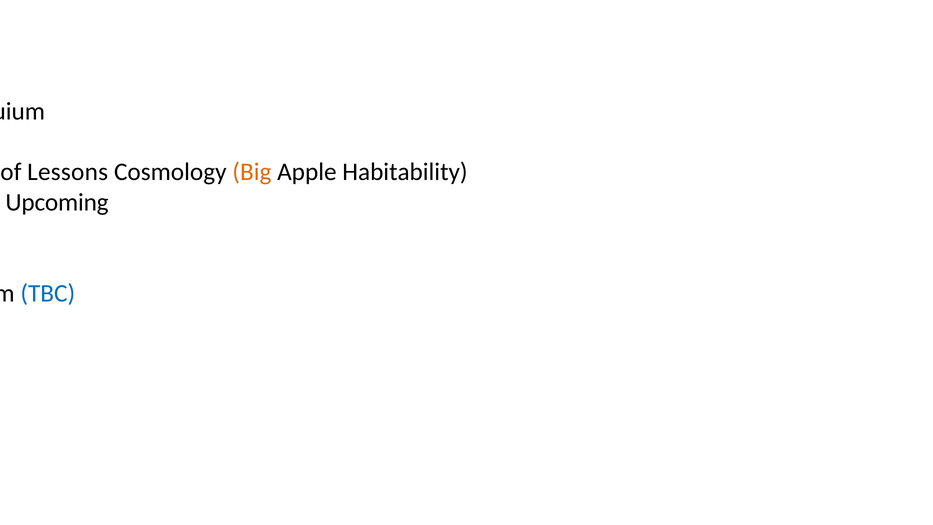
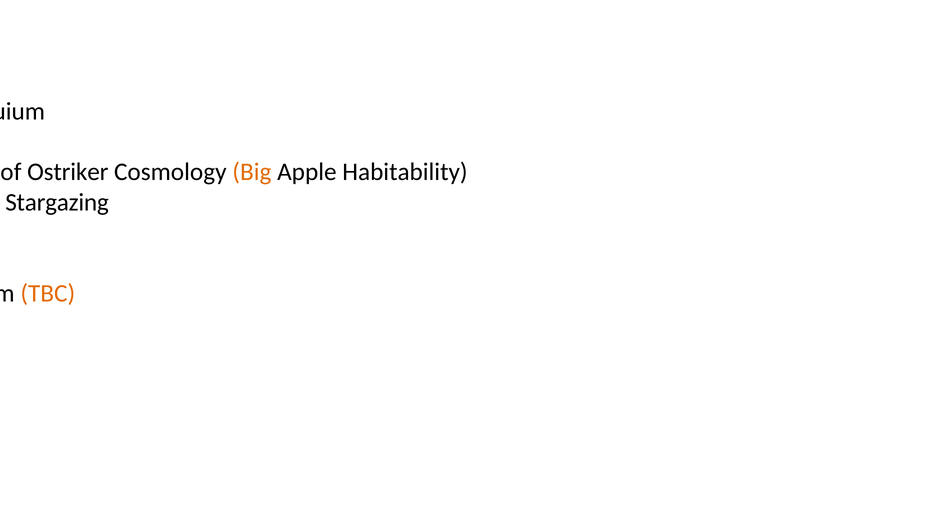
of Lessons: Lessons -> Ostriker
Upcoming at (57, 202): Upcoming -> Stargazing
TBC colour: blue -> orange
